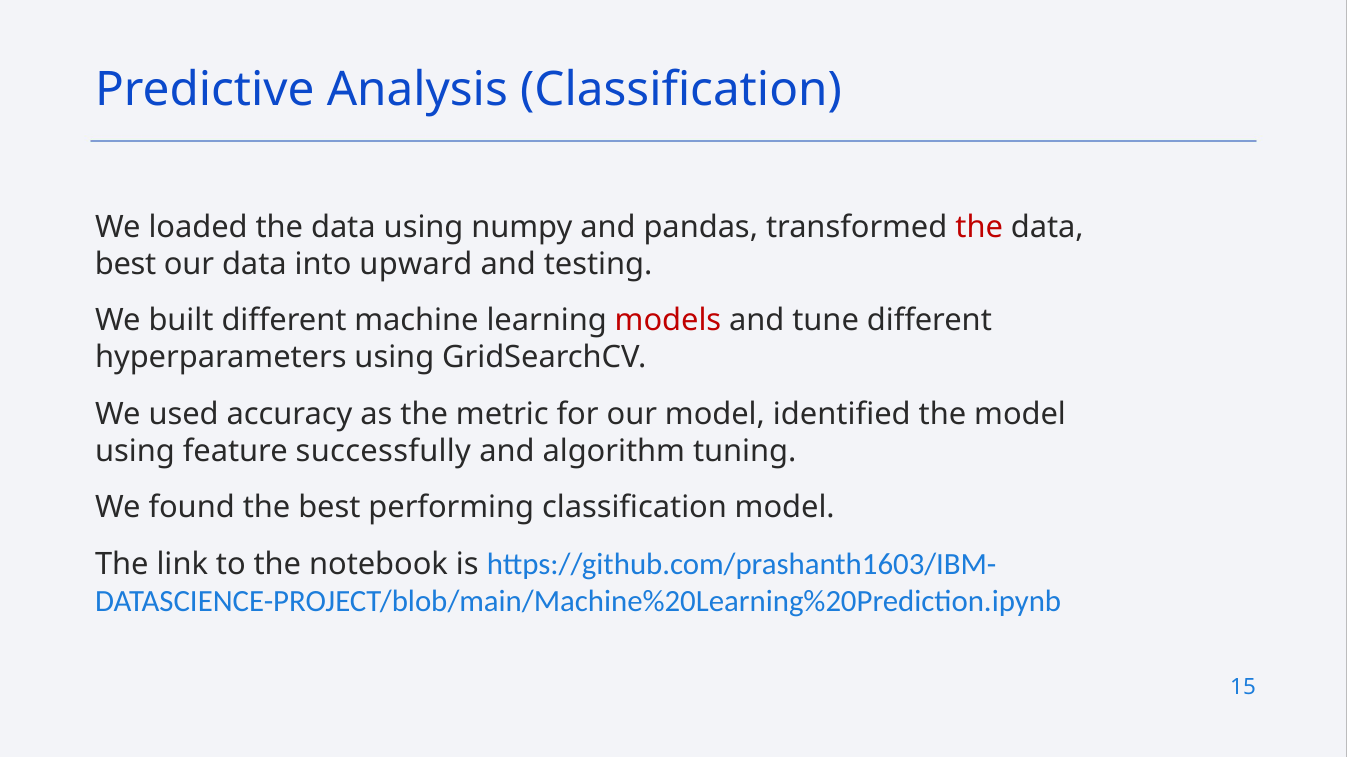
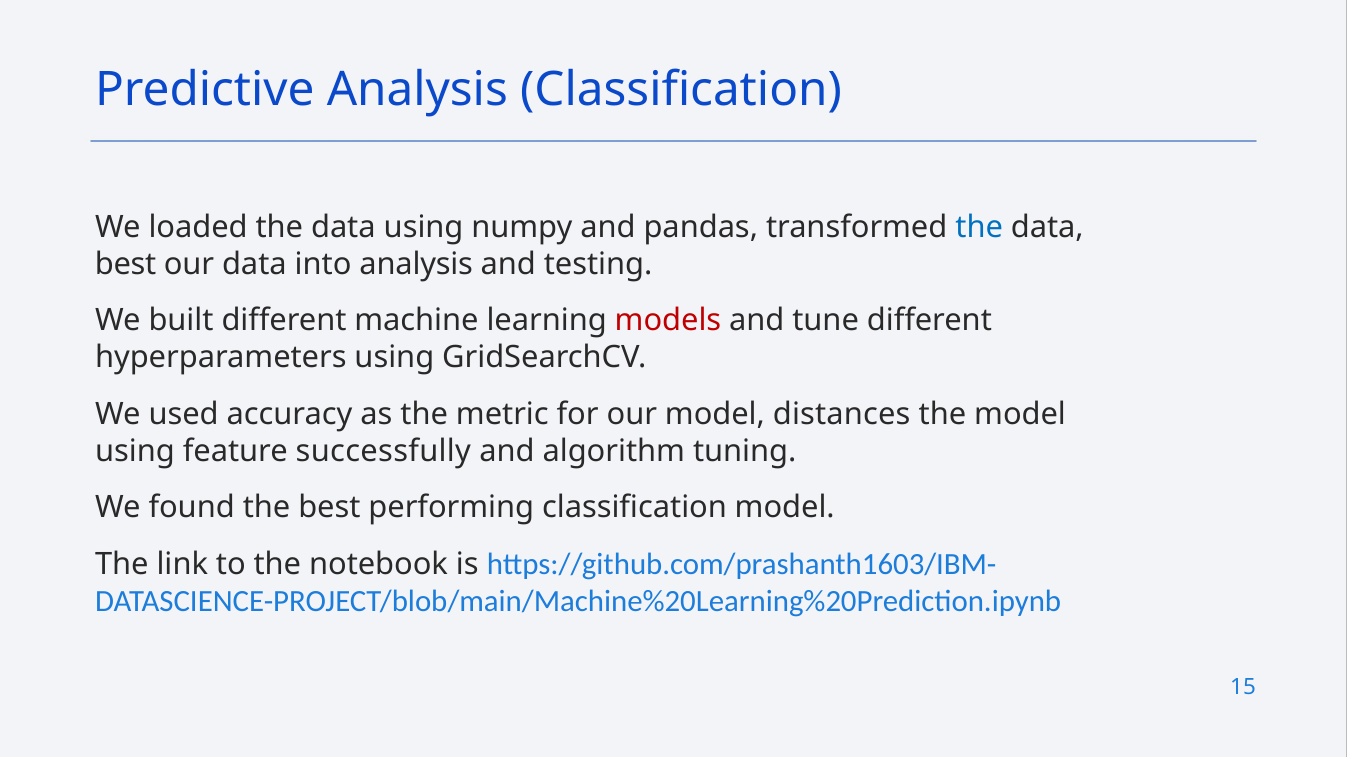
the at (979, 227) colour: red -> blue
into upward: upward -> analysis
identified: identified -> distances
